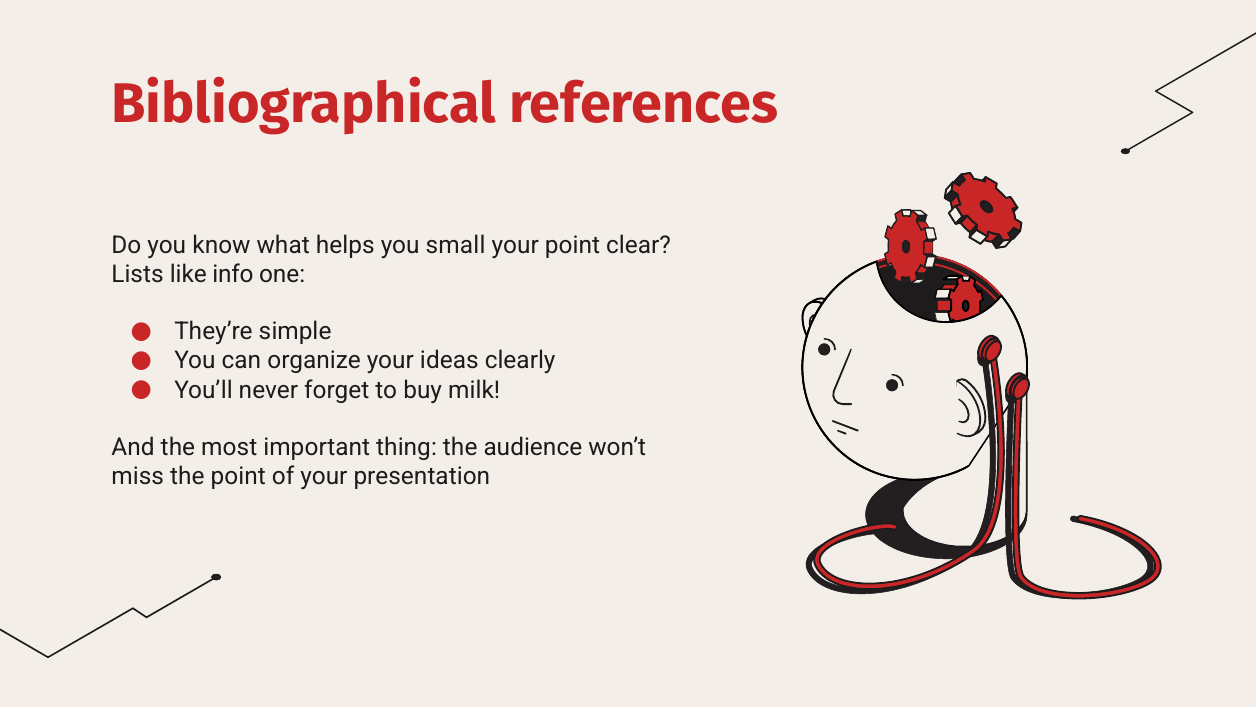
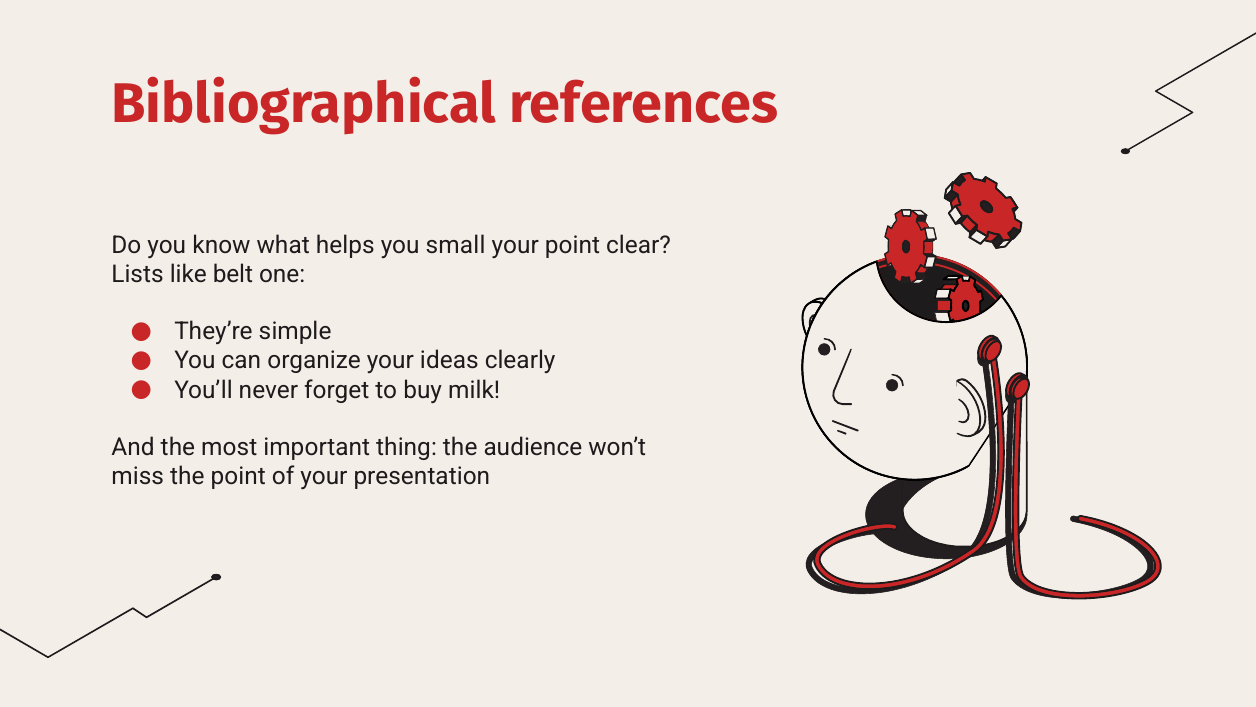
info: info -> belt
